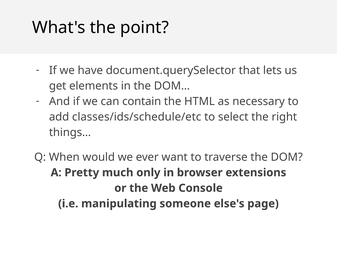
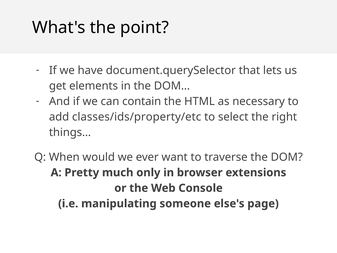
classes/ids/schedule/etc: classes/ids/schedule/etc -> classes/ids/property/etc
